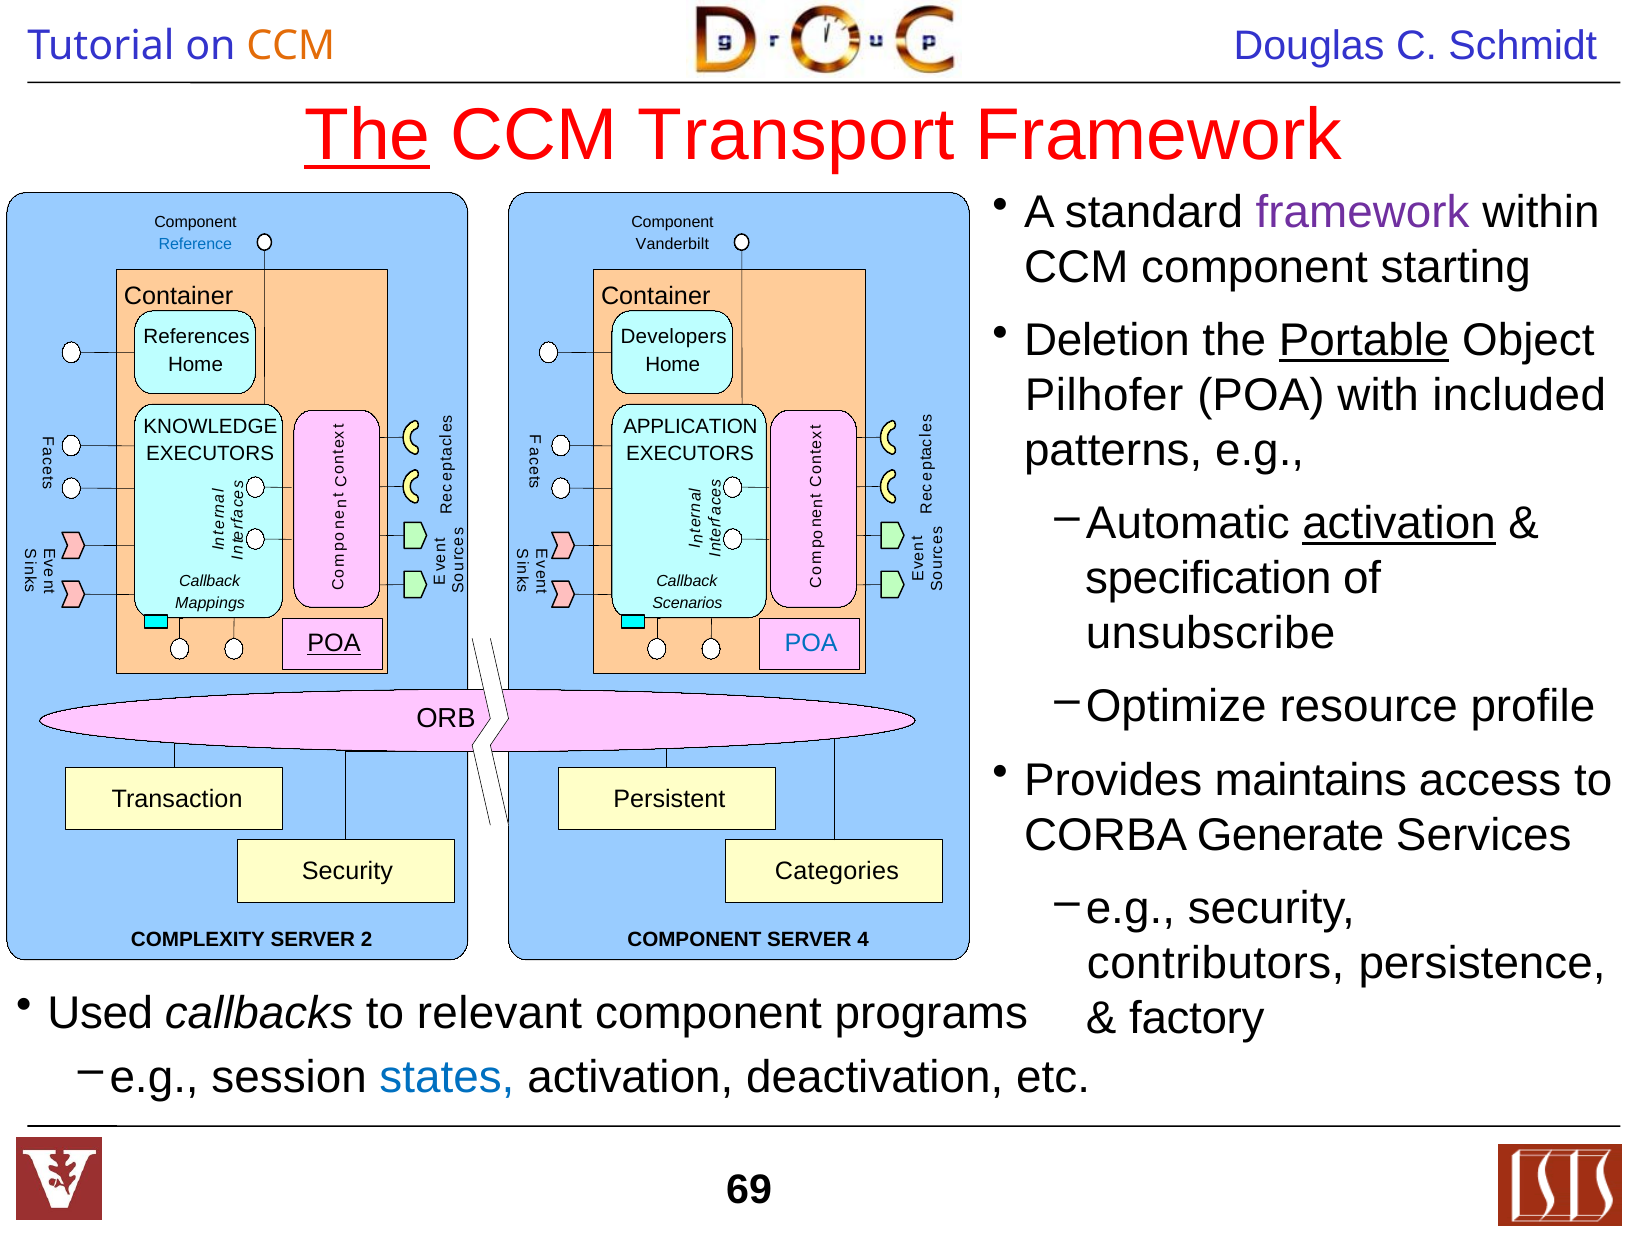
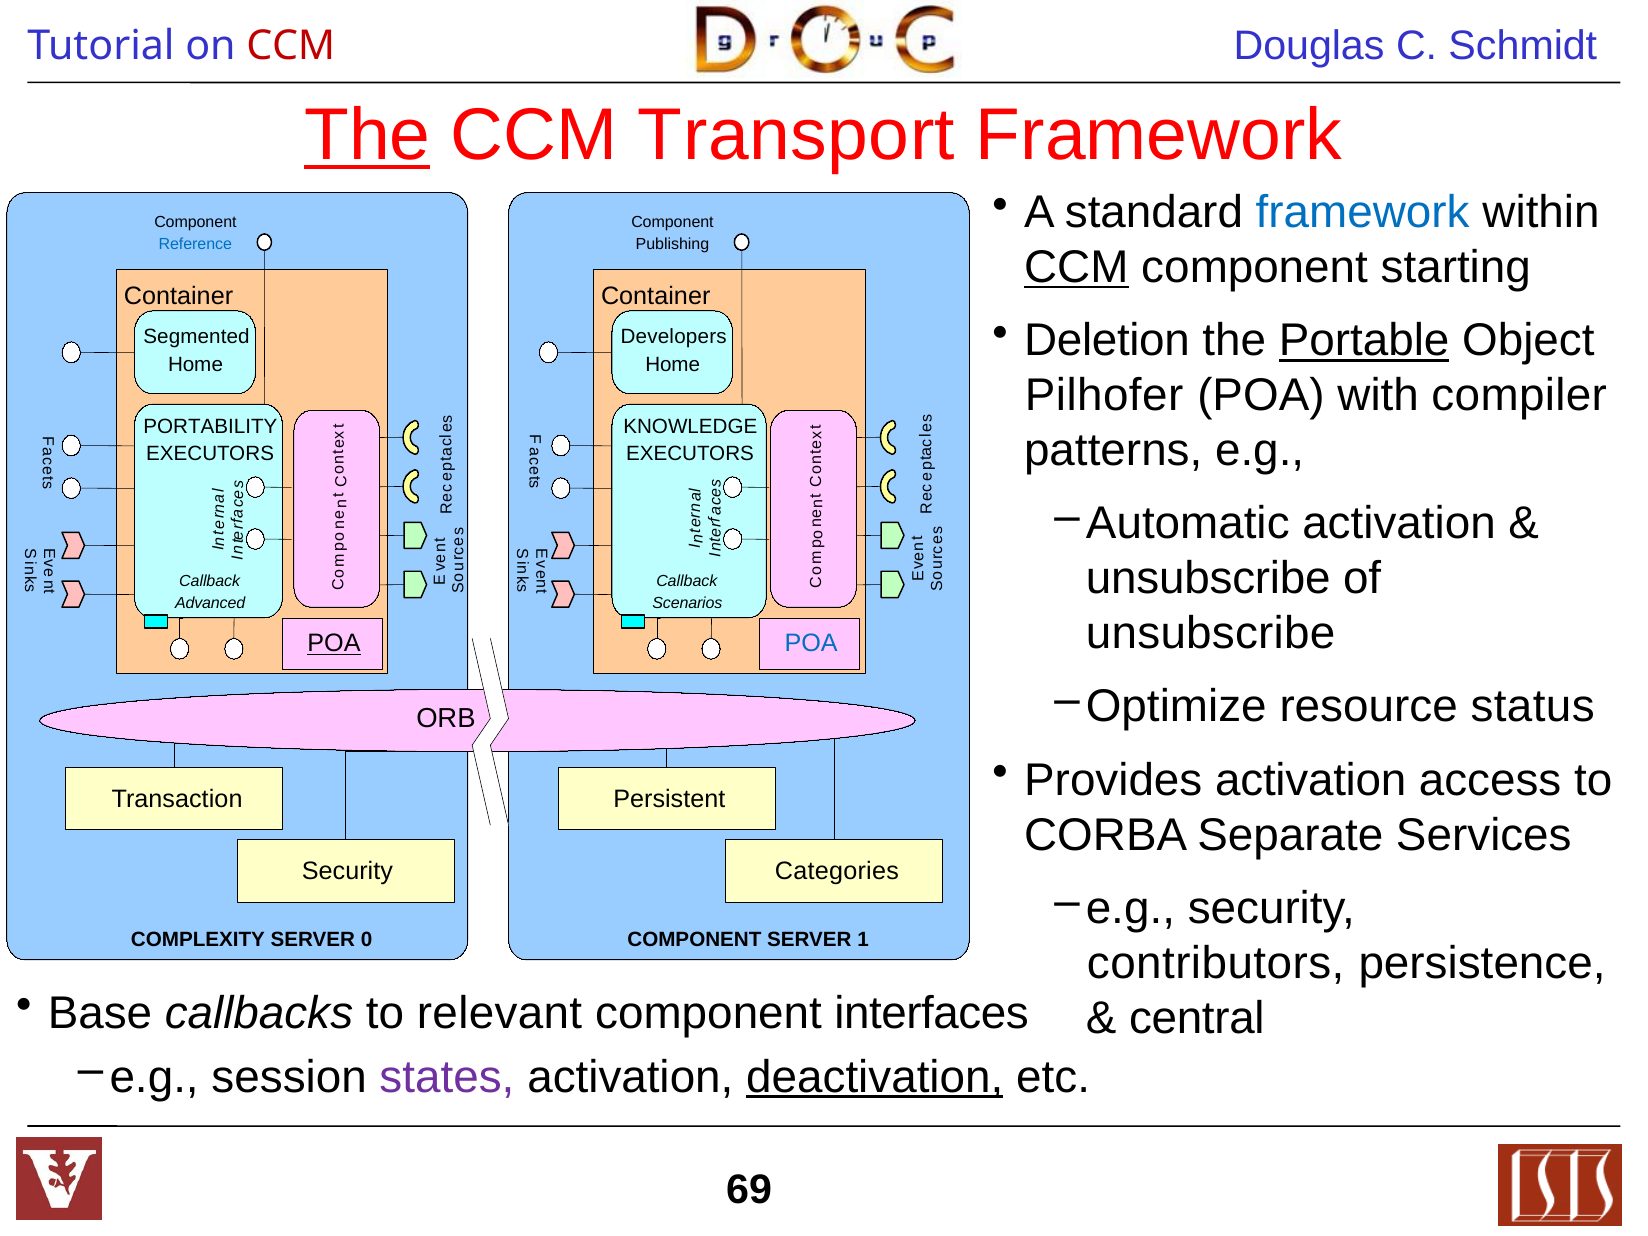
CCM at (291, 46) colour: orange -> red
framework at (1363, 212) colour: purple -> blue
Vanderbilt: Vanderbilt -> Publishing
CCM at (1076, 267) underline: none -> present
References: References -> Segmented
included: included -> compiler
KNOWLEDGE: KNOWLEDGE -> PORTABILITY
APPLICATION: APPLICATION -> KNOWLEDGE
activation at (1399, 524) underline: present -> none
specification at (1208, 579): specification -> unsubscribe
Mappings: Mappings -> Advanced
profile: profile -> status
Provides maintains: maintains -> activation
Generate: Generate -> Separate
2: 2 -> 0
4: 4 -> 1
Used: Used -> Base
programs: programs -> interfaces
factory: factory -> central
states colour: blue -> purple
deactivation underline: none -> present
